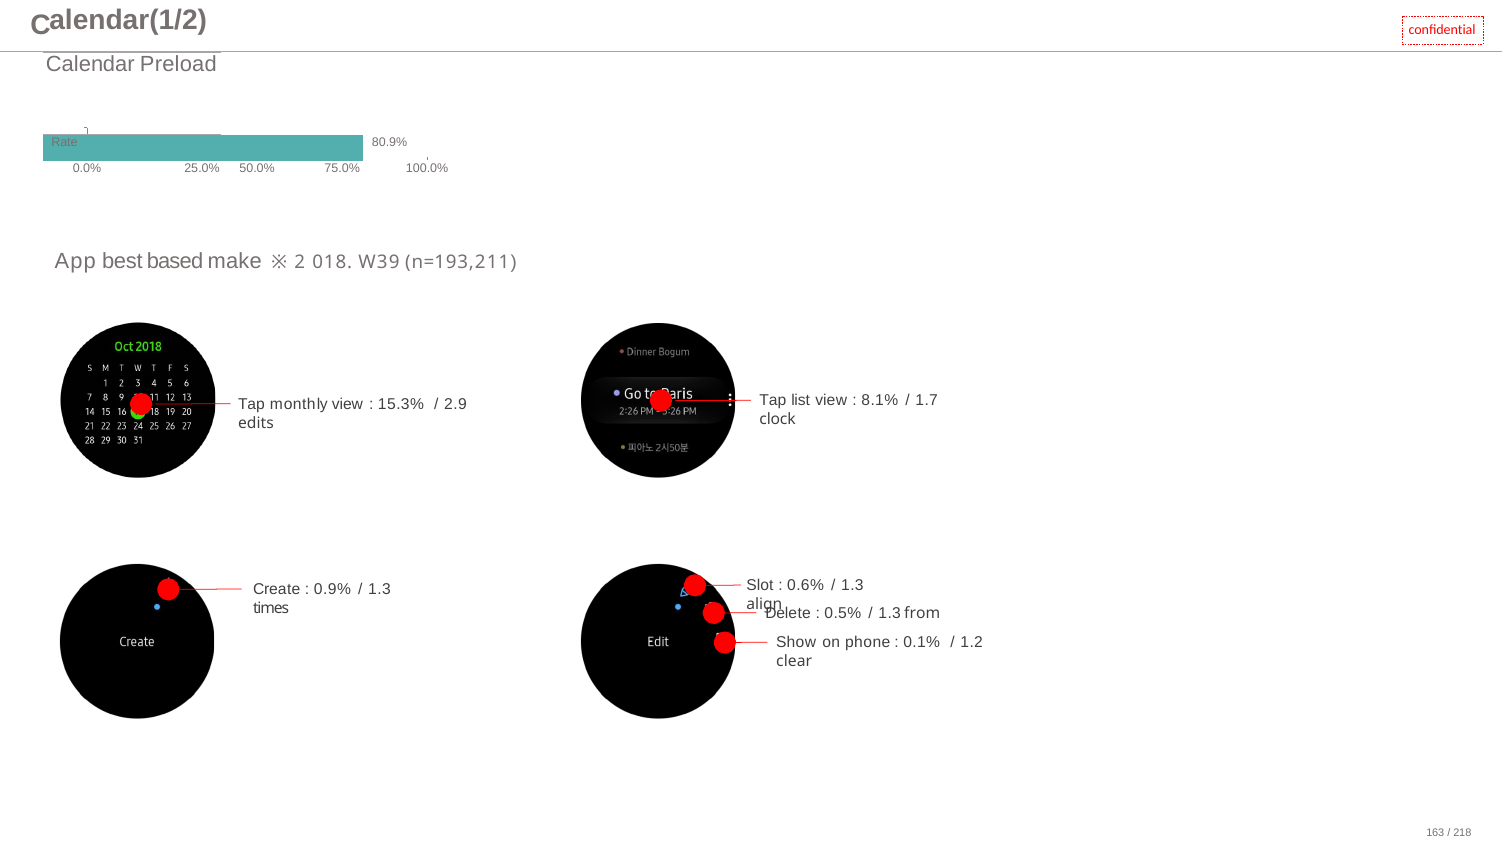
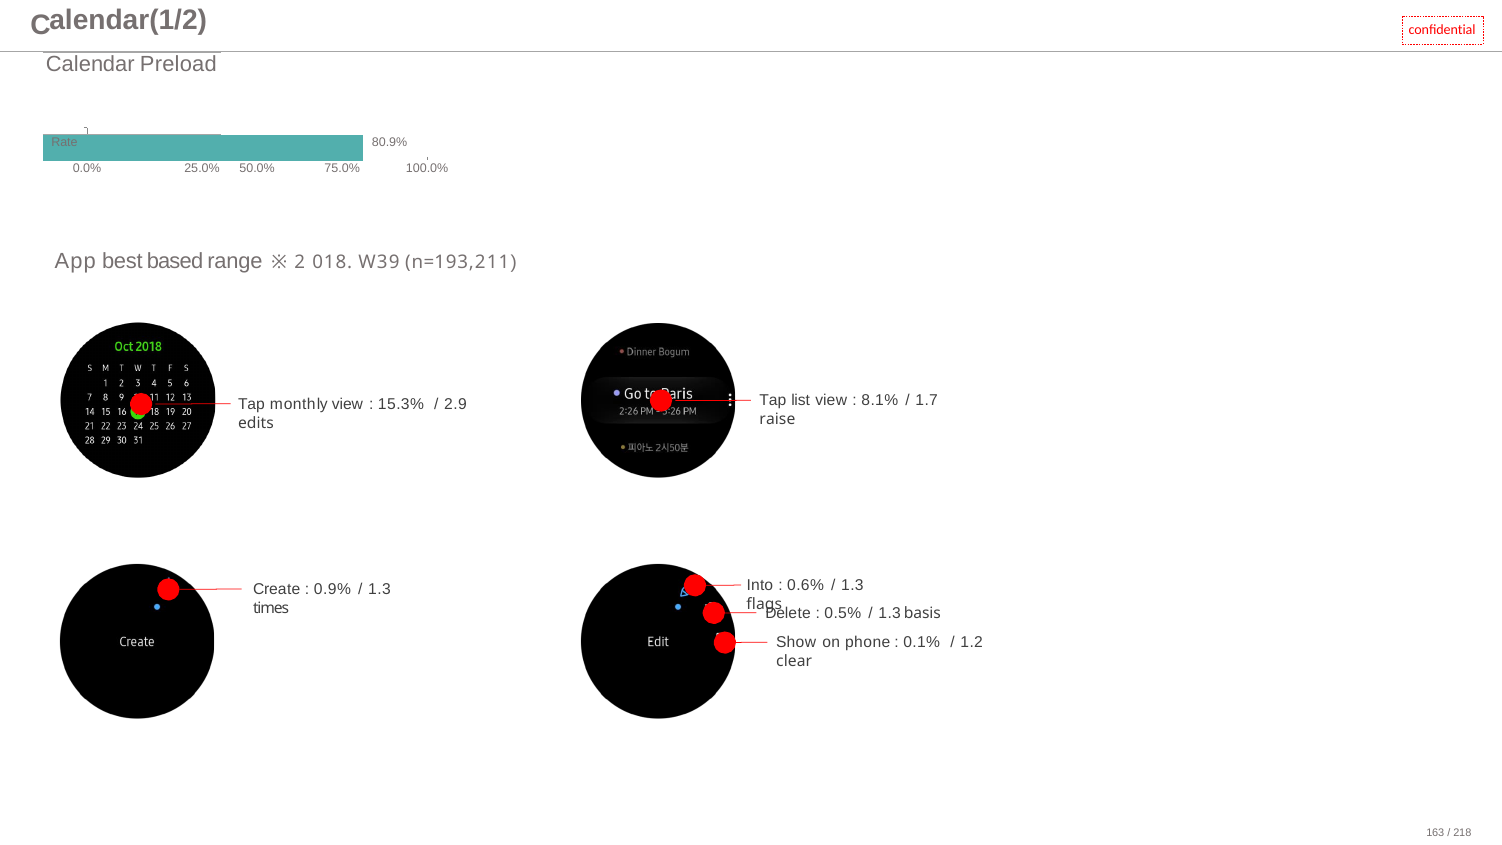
make: make -> range
clock: clock -> raise
Slot: Slot -> Into
align: align -> flags
from: from -> basis
